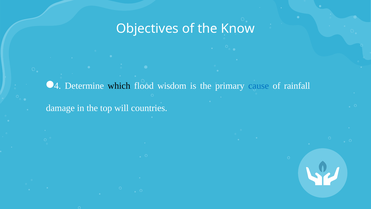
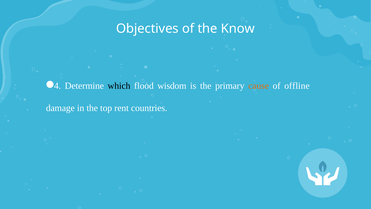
cause colour: blue -> orange
rainfall: rainfall -> offline
will: will -> rent
